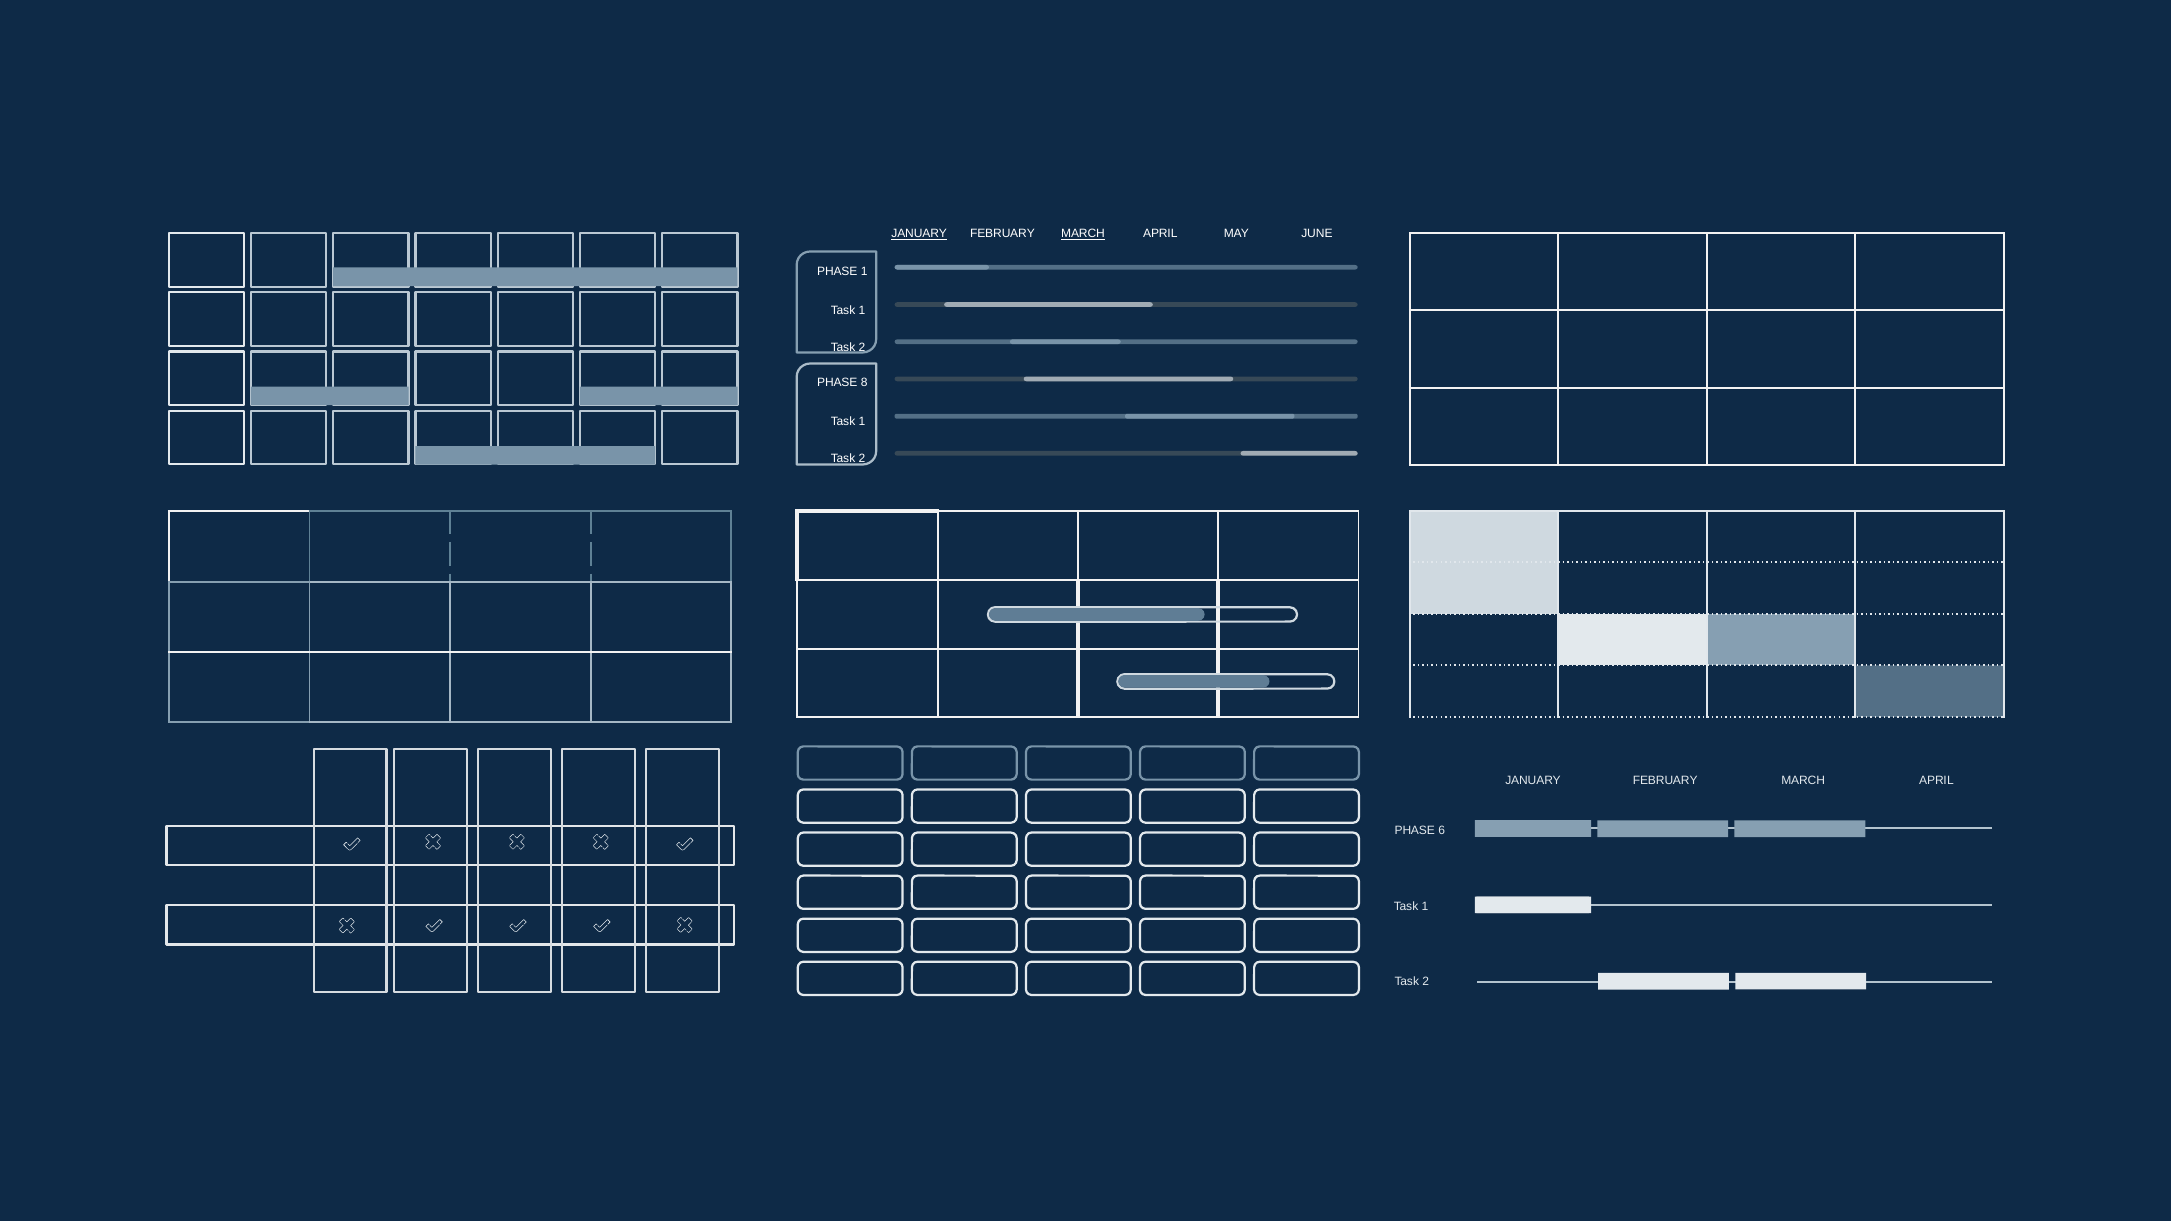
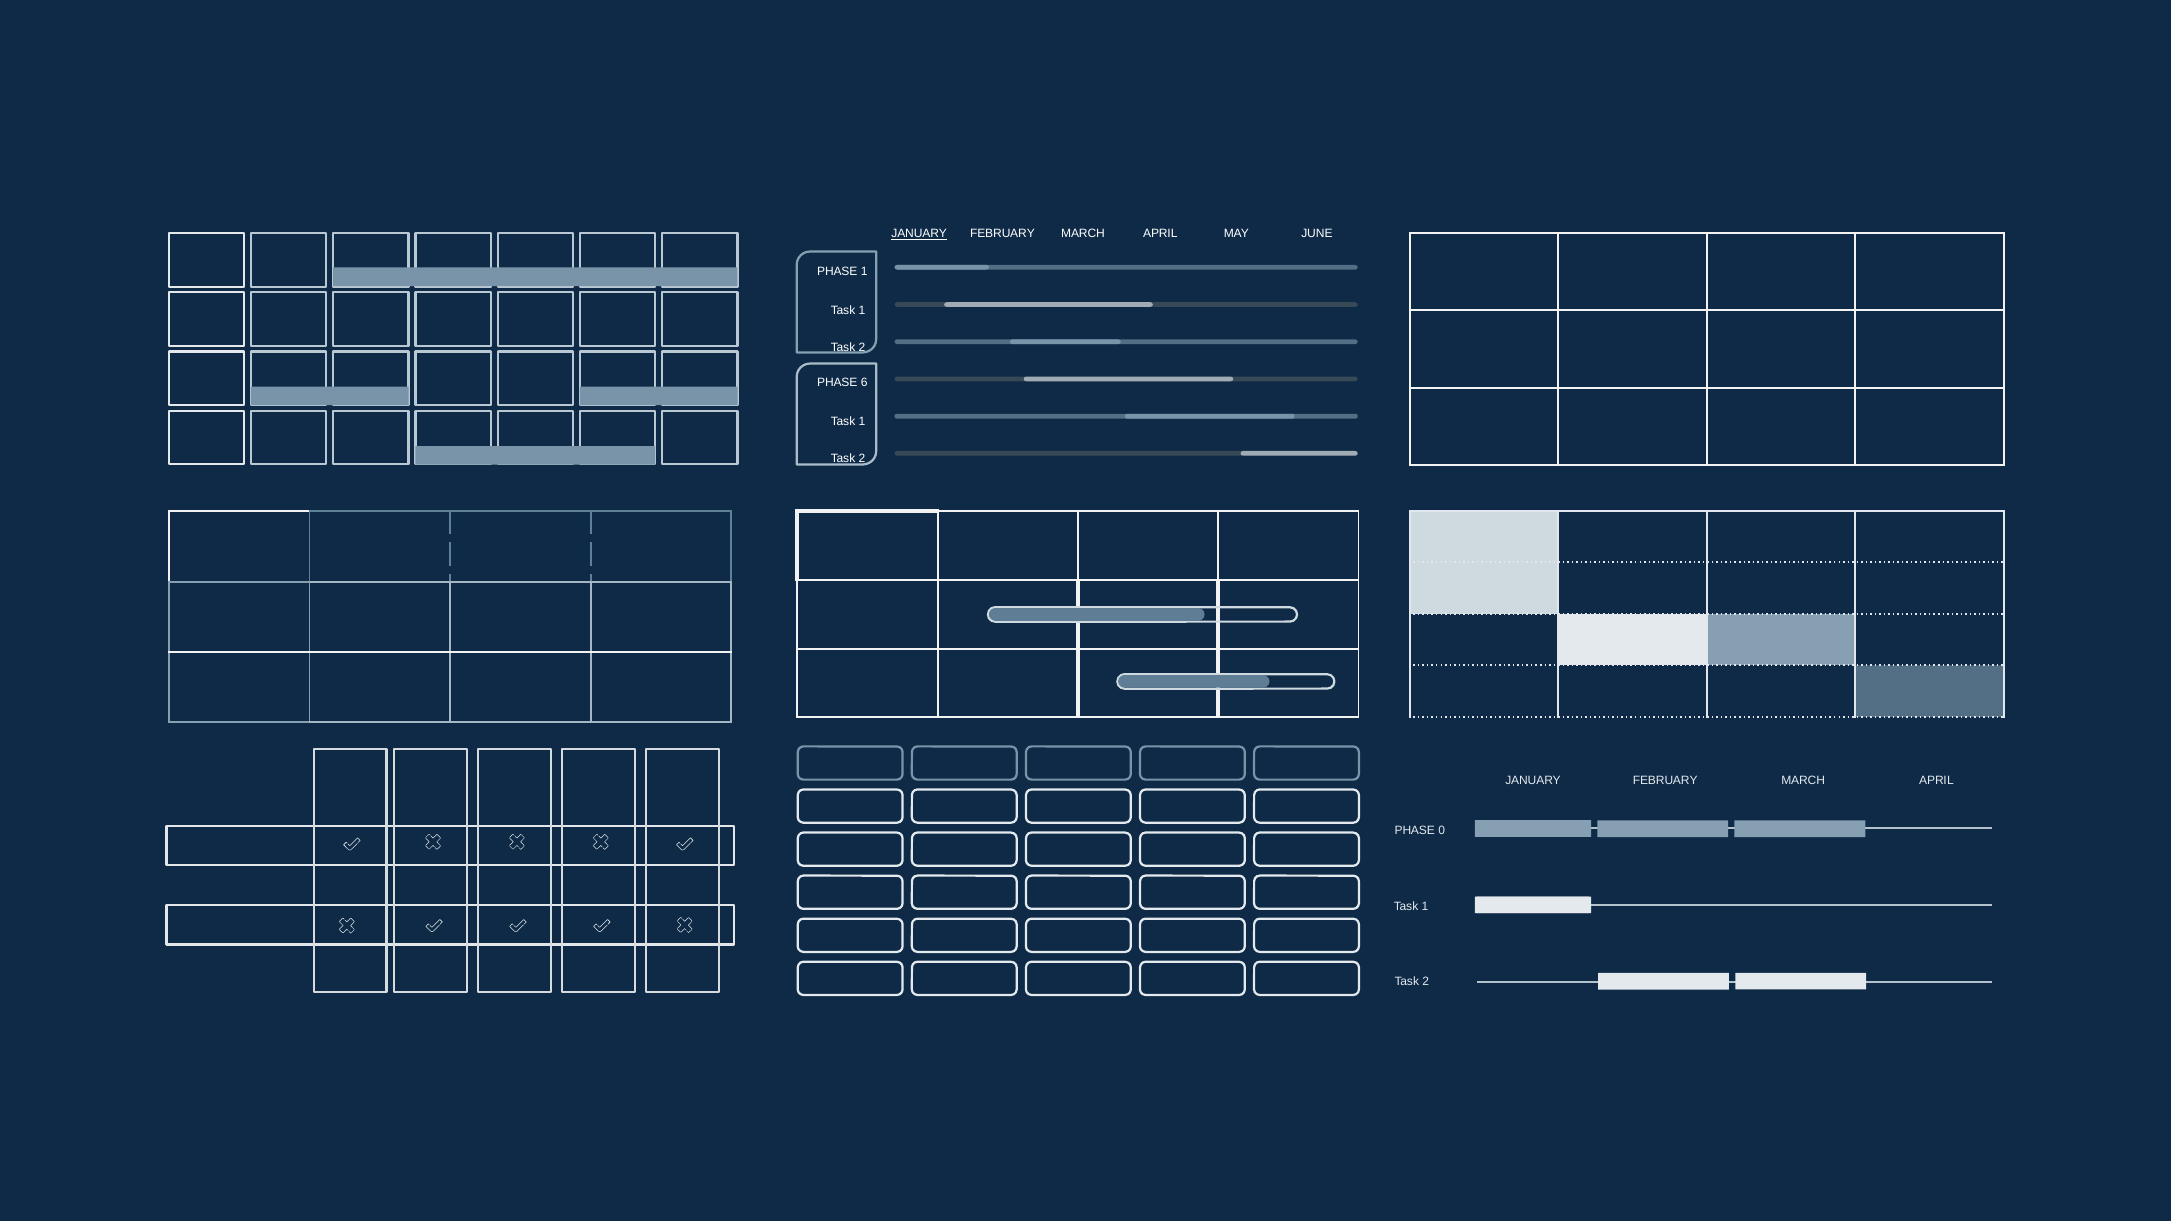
MARCH at (1083, 234) underline: present -> none
8: 8 -> 6
6: 6 -> 0
